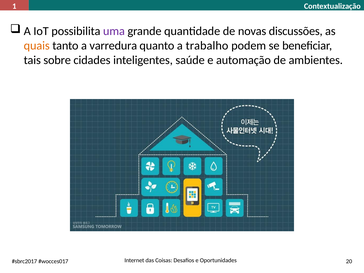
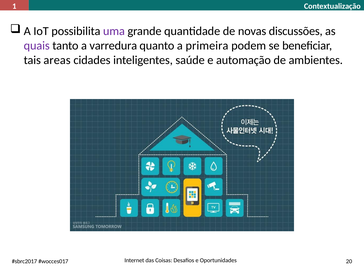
quais colour: orange -> purple
trabalho: trabalho -> primeira
sobre: sobre -> areas
